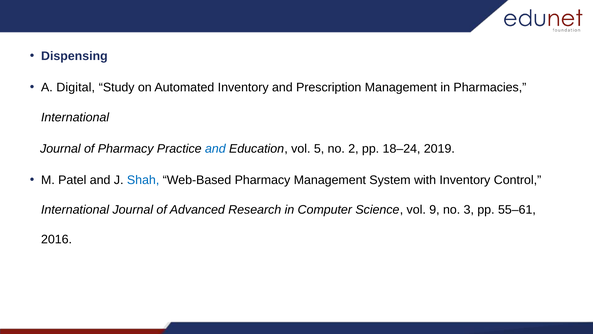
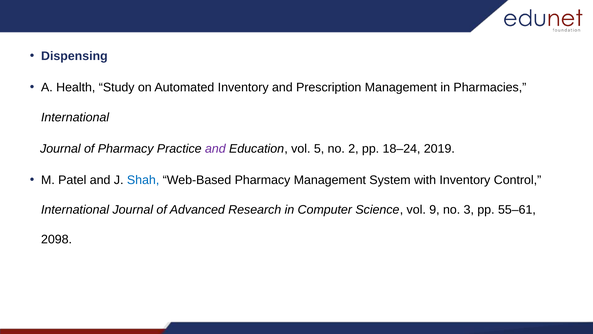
Digital: Digital -> Health
and at (215, 148) colour: blue -> purple
2016: 2016 -> 2098
